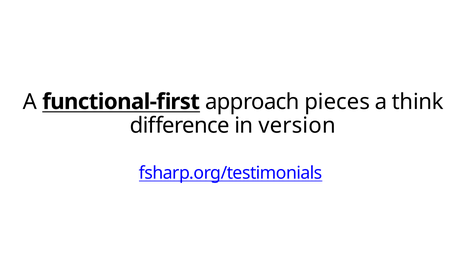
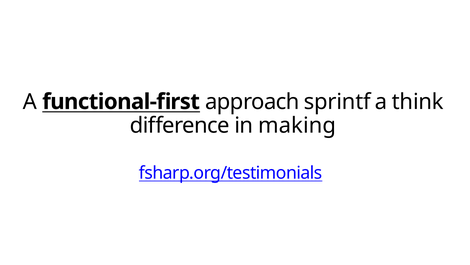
pieces: pieces -> sprintf
version: version -> making
